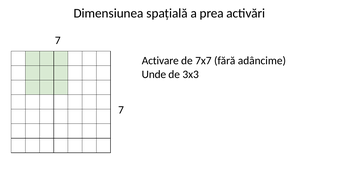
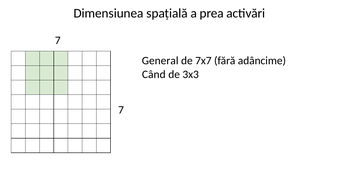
Activare: Activare -> General
Unde: Unde -> Când
